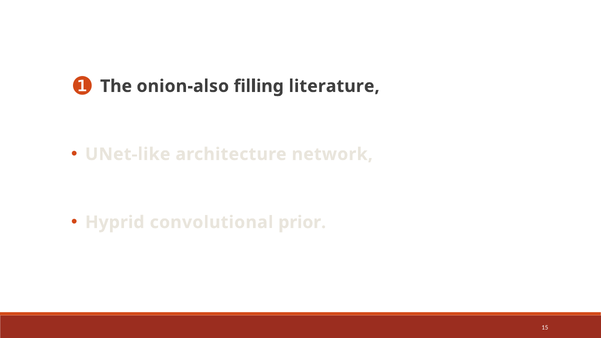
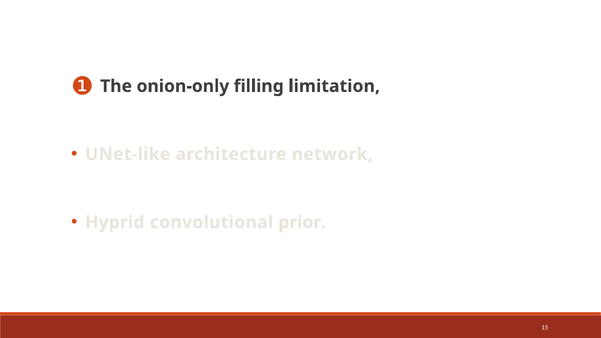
onion-also: onion-also -> onion-only
literature: literature -> limitation
